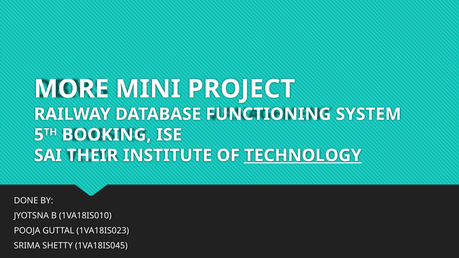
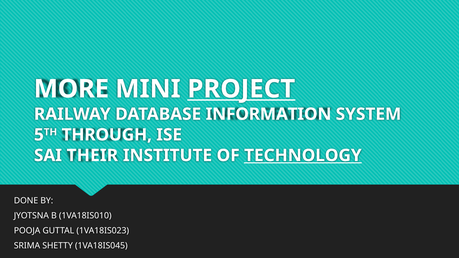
PROJECT underline: none -> present
FUNCTIONING: FUNCTIONING -> INFORMATION
BOOKING: BOOKING -> THROUGH
